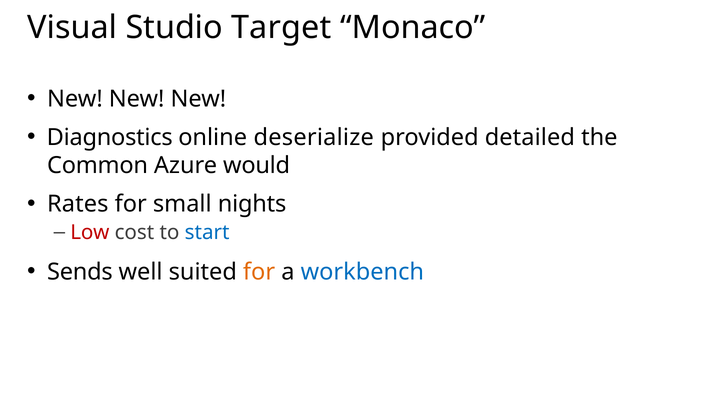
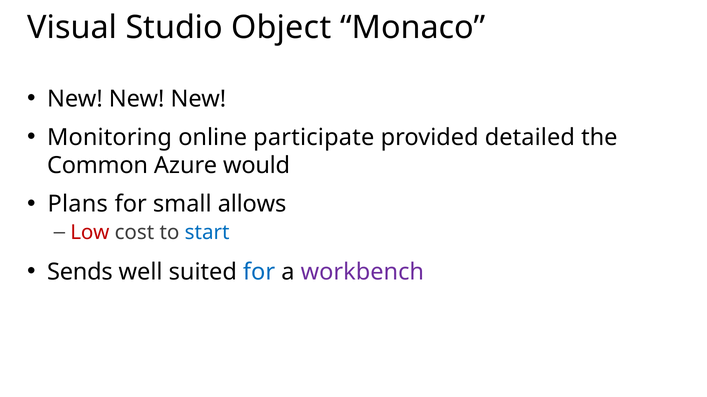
Target: Target -> Object
Diagnostics: Diagnostics -> Monitoring
deserialize: deserialize -> participate
Rates: Rates -> Plans
nights: nights -> allows
for at (259, 272) colour: orange -> blue
workbench colour: blue -> purple
